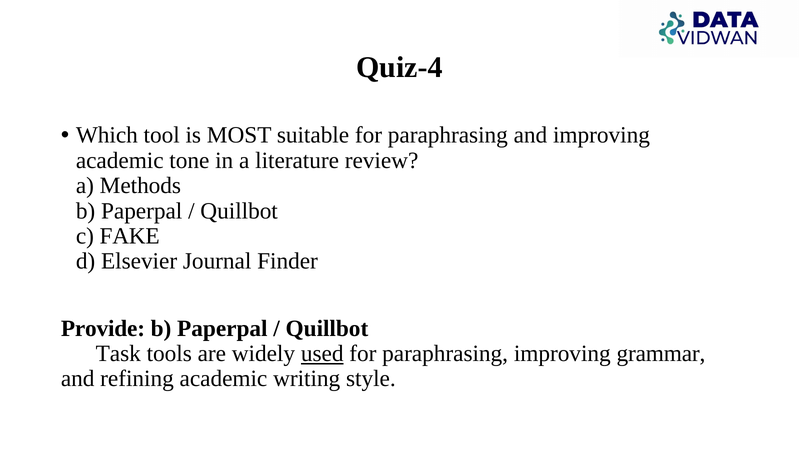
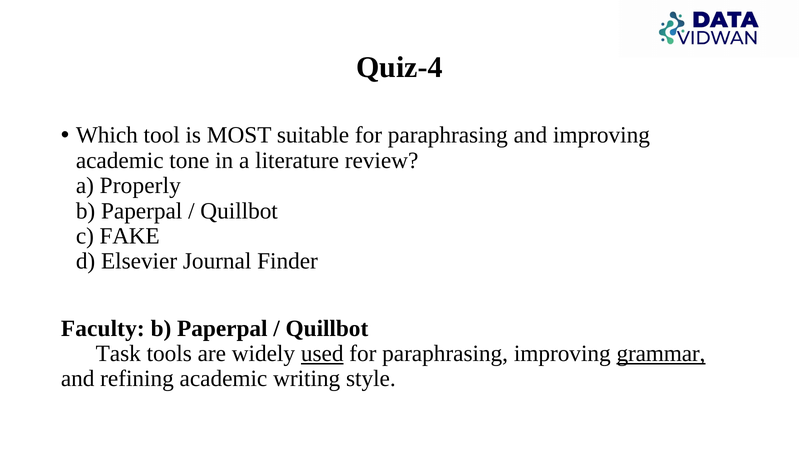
Methods: Methods -> Properly
Provide: Provide -> Faculty
grammar underline: none -> present
